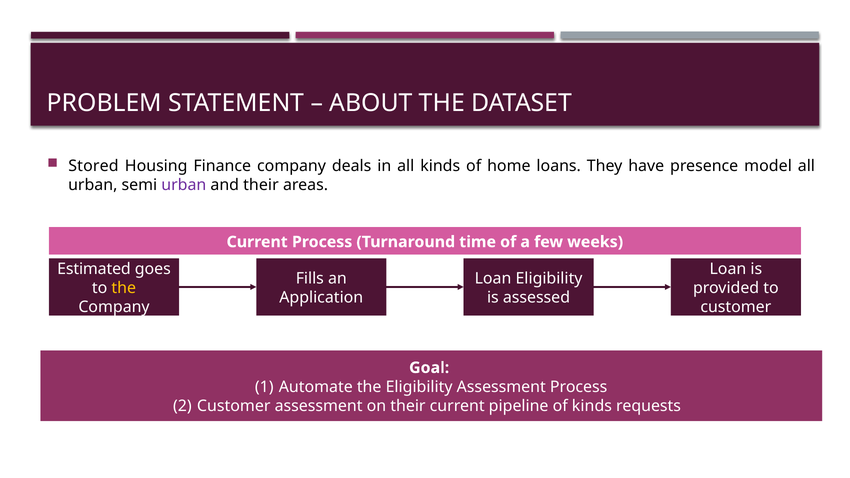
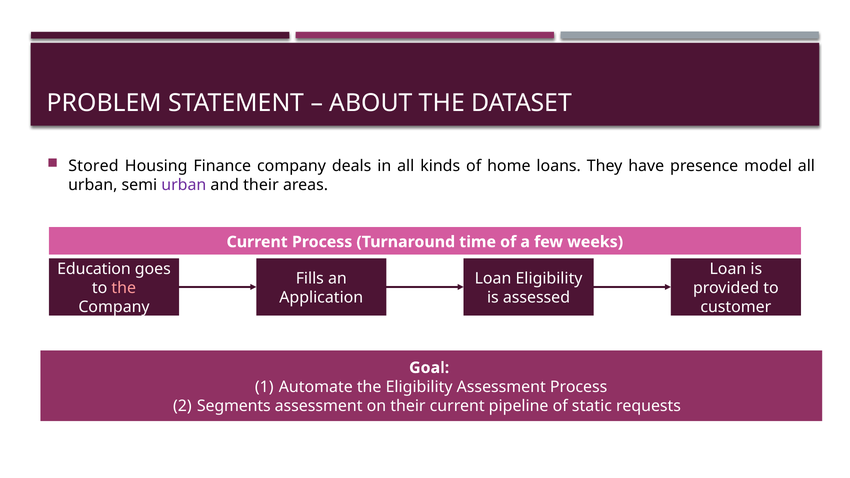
Estimated: Estimated -> Education
the at (124, 288) colour: yellow -> pink
Customer at (234, 406): Customer -> Segments
of kinds: kinds -> static
